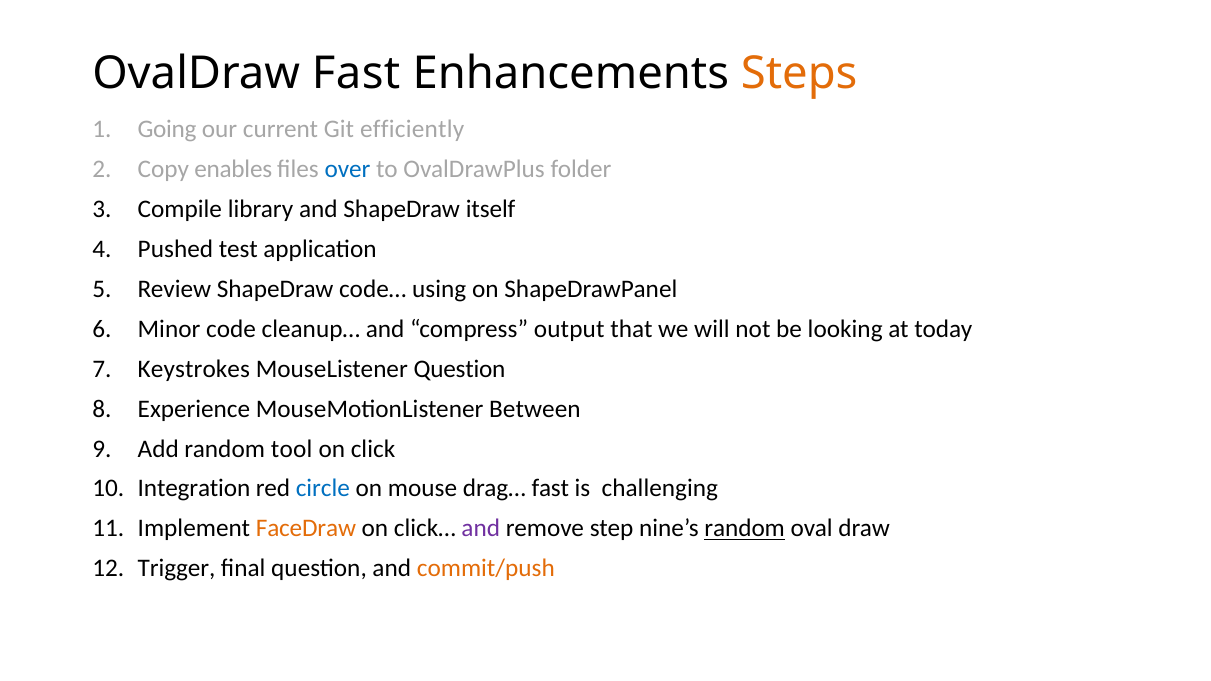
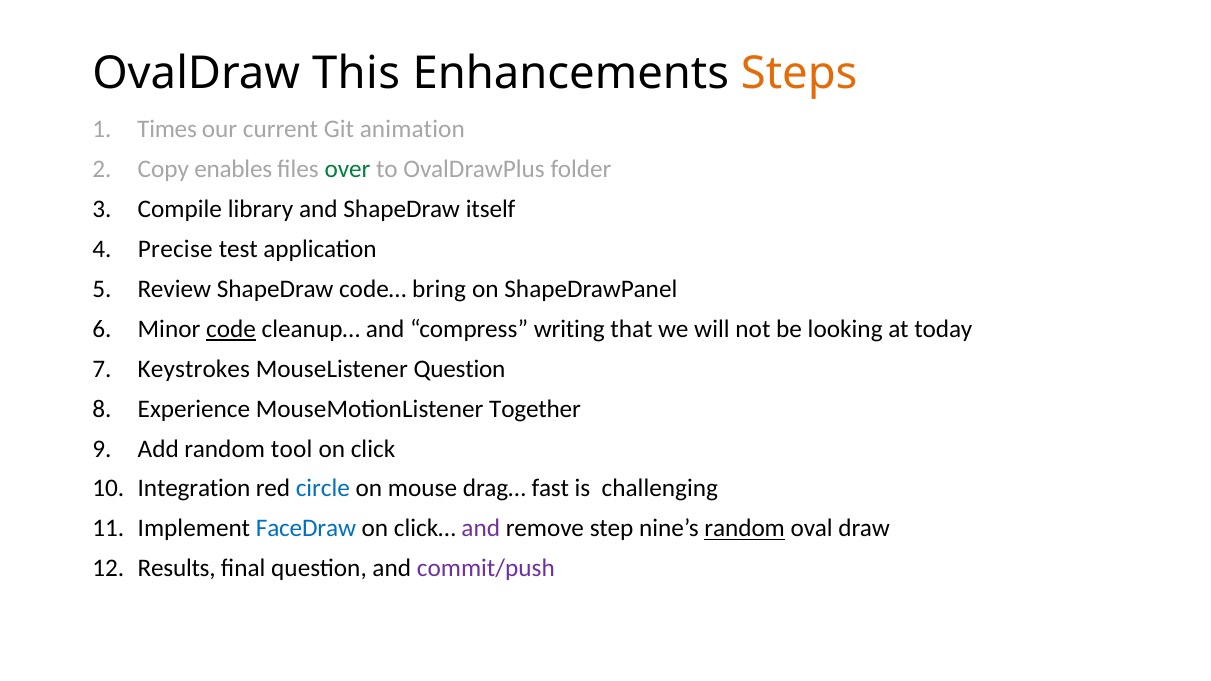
OvalDraw Fast: Fast -> This
Going: Going -> Times
efficiently: efficiently -> animation
over colour: blue -> green
Pushed: Pushed -> Precise
using: using -> bring
code underline: none -> present
output: output -> writing
Between: Between -> Together
FaceDraw colour: orange -> blue
Trigger: Trigger -> Results
commit/push colour: orange -> purple
